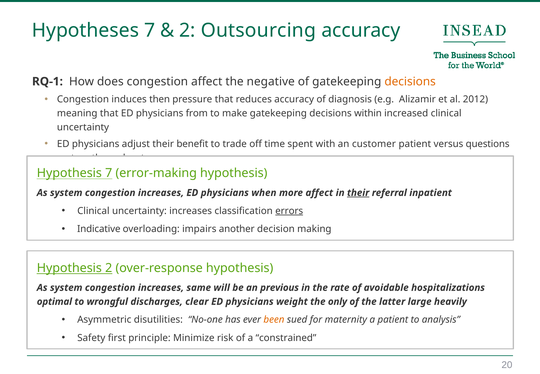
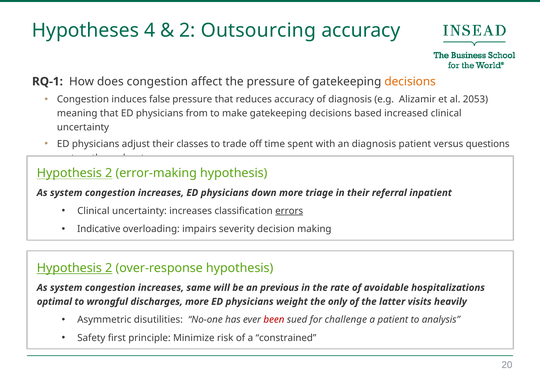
Hypotheses 7: 7 -> 4
the negative: negative -> pressure
then: then -> false
2012: 2012 -> 2053
within: within -> based
benefit: benefit -> classes
an customer: customer -> diagnosis
7 at (109, 173): 7 -> 2
when: when -> down
more affect: affect -> triage
their at (358, 193) underline: present -> none
another: another -> severity
discharges clear: clear -> more
large: large -> visits
been colour: orange -> red
maternity: maternity -> challenge
